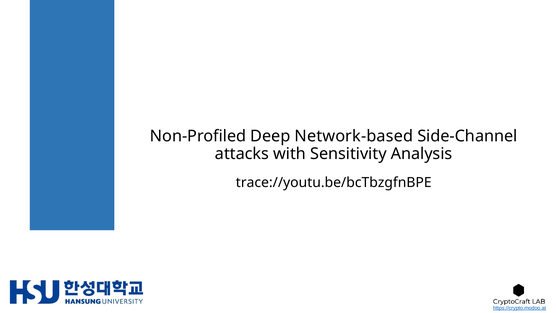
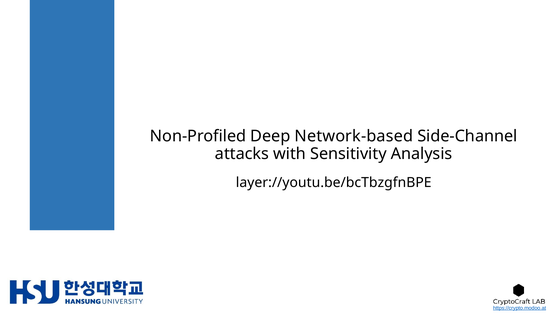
trace://youtu.be/bcTbzgfnBPE: trace://youtu.be/bcTbzgfnBPE -> layer://youtu.be/bcTbzgfnBPE
